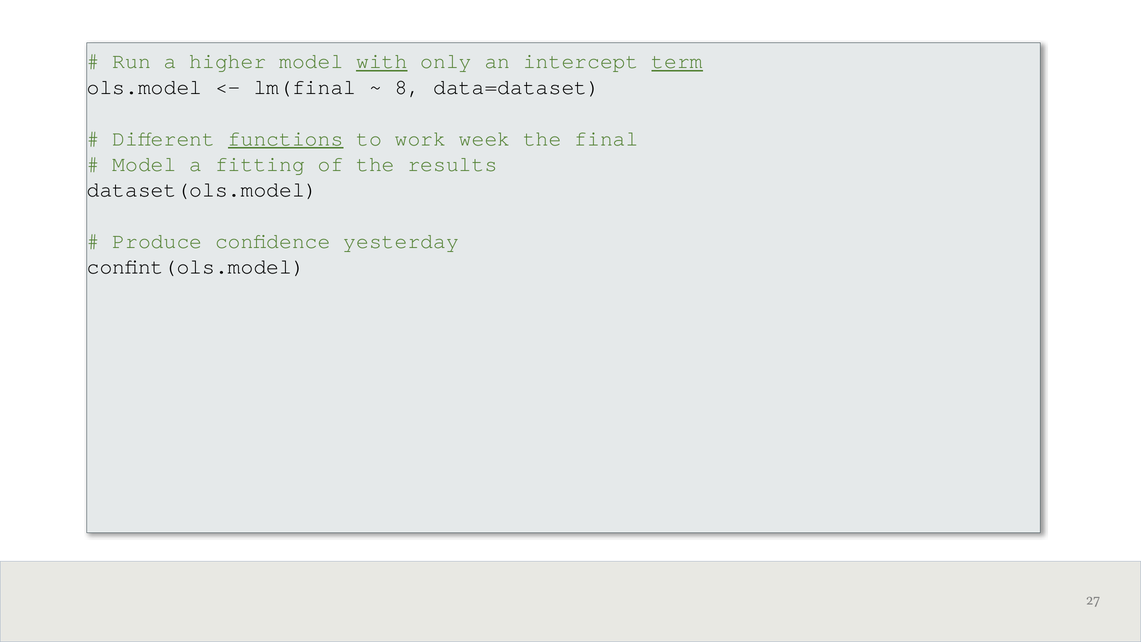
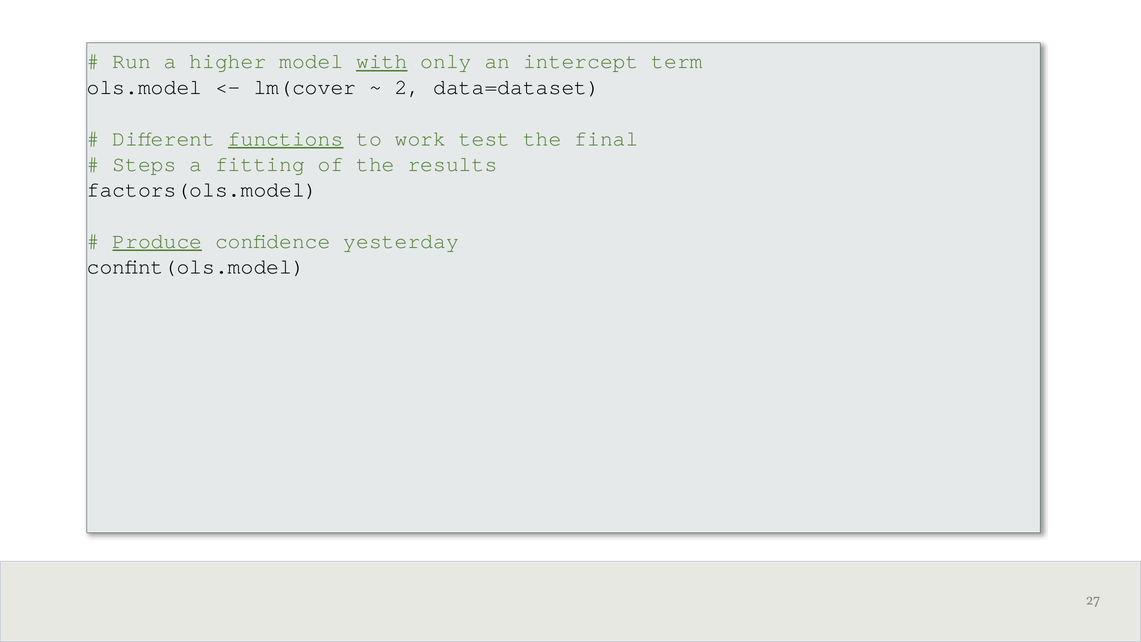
term underline: present -> none
lm(final: lm(final -> lm(cover
8: 8 -> 2
week: week -> test
Model at (144, 164): Model -> Steps
dataset(ols.model: dataset(ols.model -> factors(ols.model
Produce underline: none -> present
